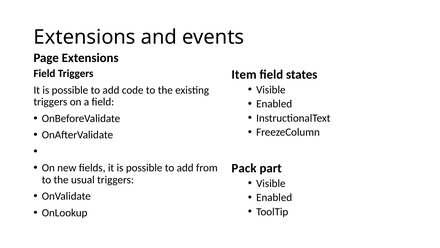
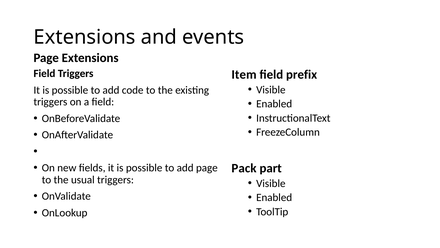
states: states -> prefix
add from: from -> page
